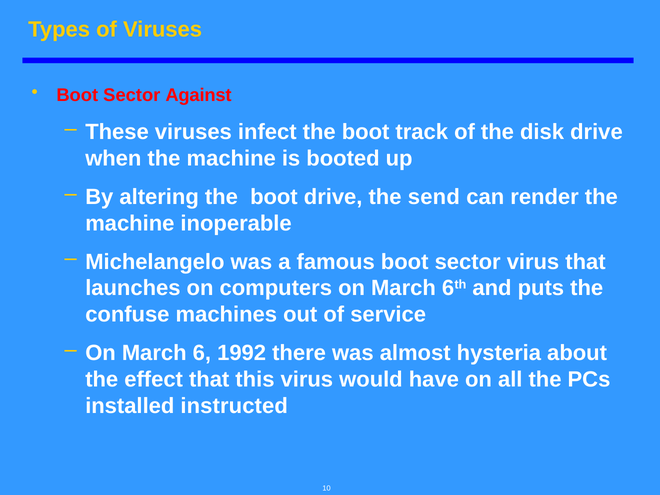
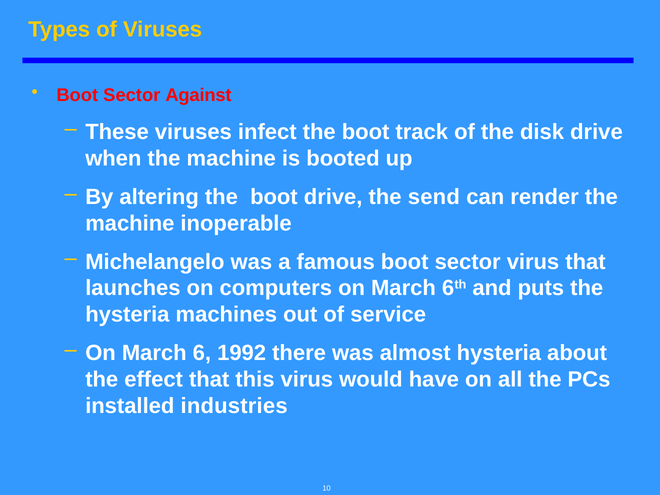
confuse at (127, 315): confuse -> hysteria
instructed: instructed -> industries
